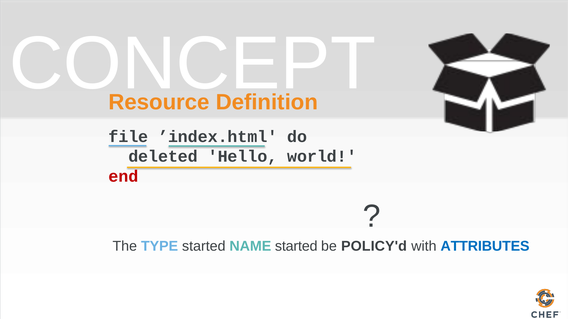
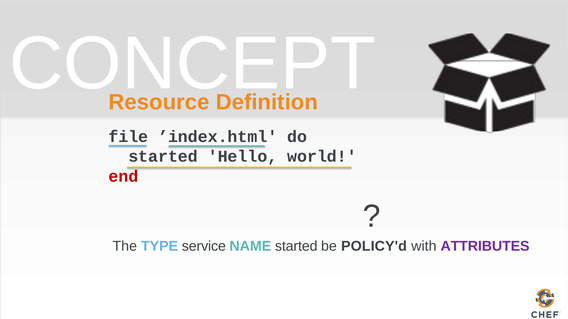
deleted at (163, 157): deleted -> started
TYPE started: started -> service
ATTRIBUTES colour: blue -> purple
